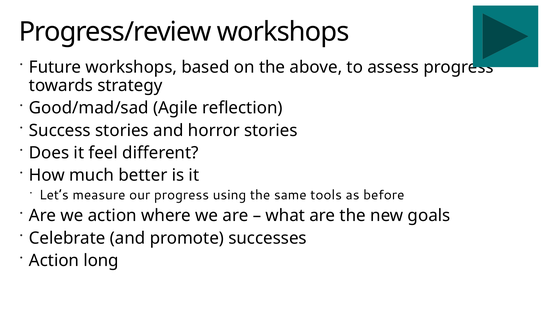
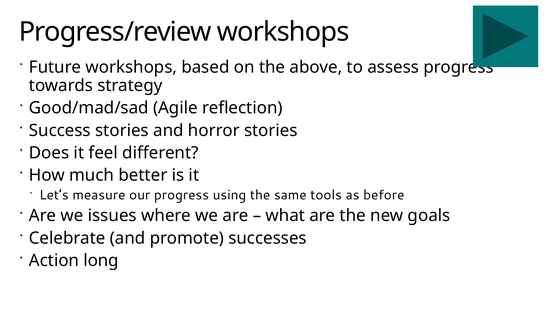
we action: action -> issues
